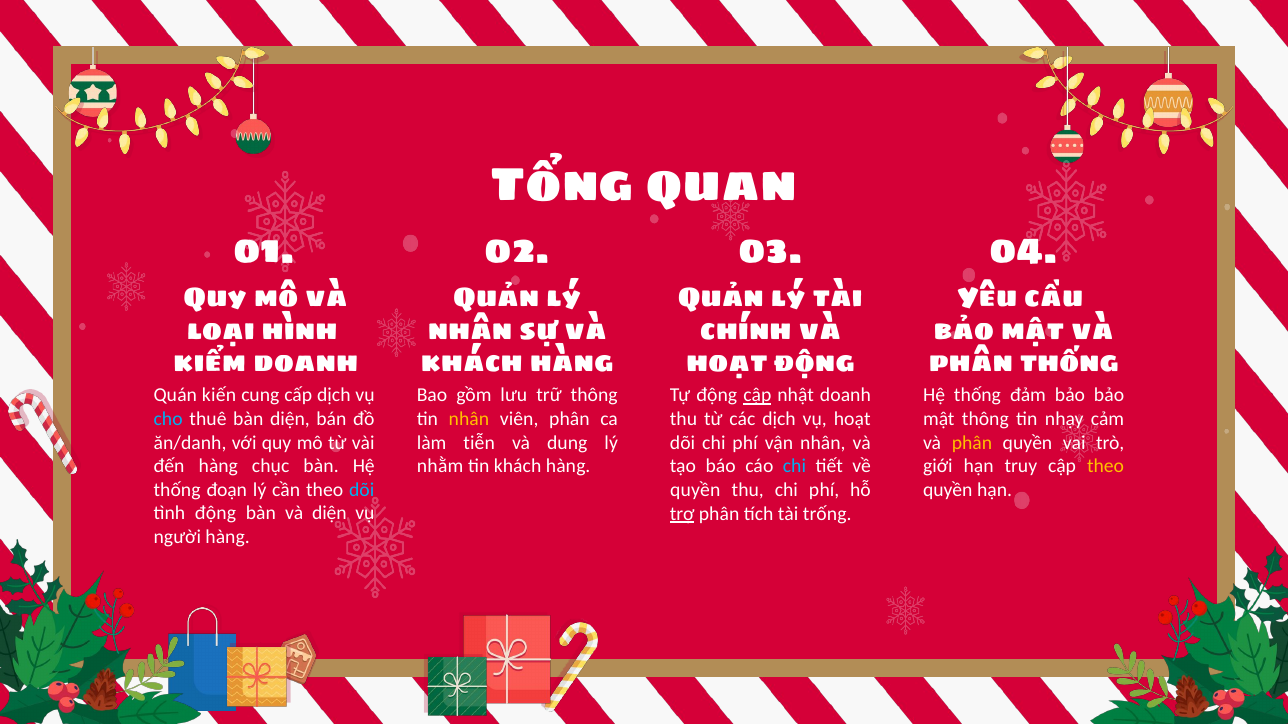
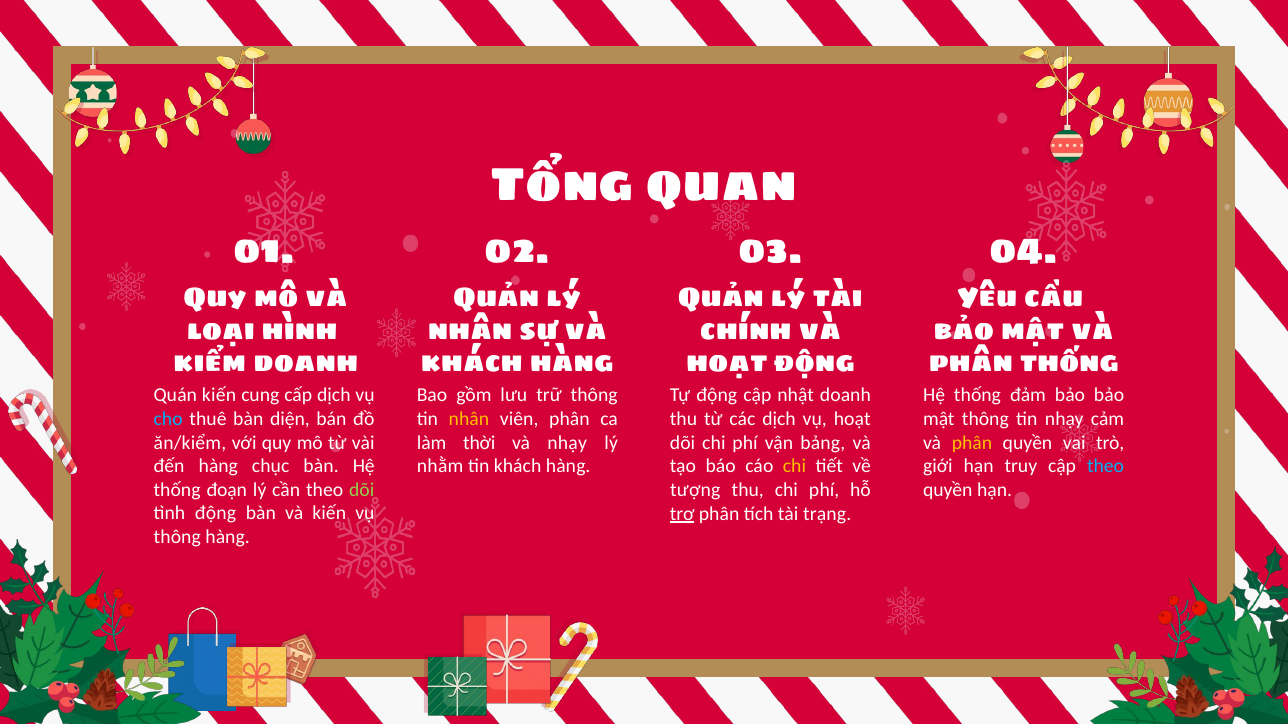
cập at (757, 396) underline: present -> none
ăn/danh: ăn/danh -> ăn/kiểm
tiễn: tiễn -> thời
và dung: dung -> nhạy
vận nhân: nhân -> bảng
chi at (794, 467) colour: light blue -> yellow
theo at (1106, 467) colour: yellow -> light blue
dõi at (362, 490) colour: light blue -> light green
quyền at (695, 490): quyền -> tượng
và diện: diện -> kiến
trống: trống -> trạng
người at (177, 538): người -> thông
